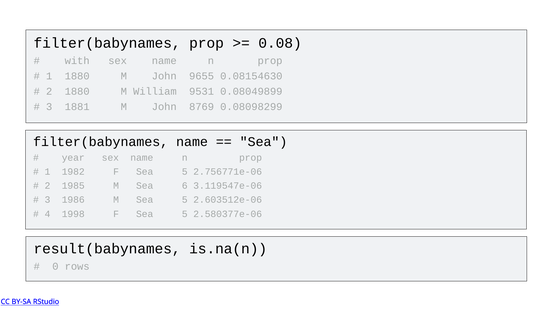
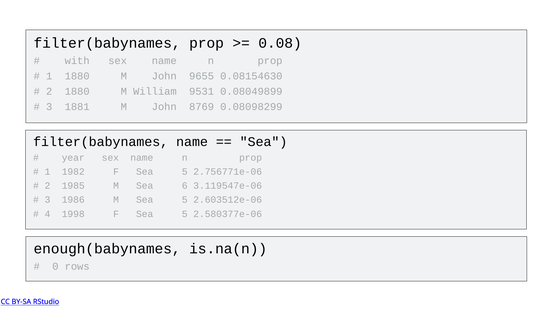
result(babynames: result(babynames -> enough(babynames
